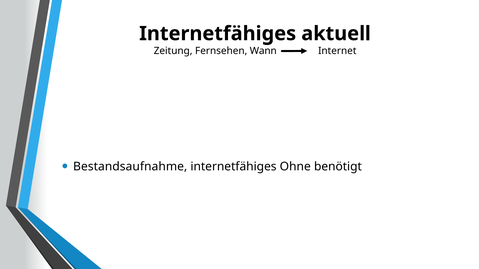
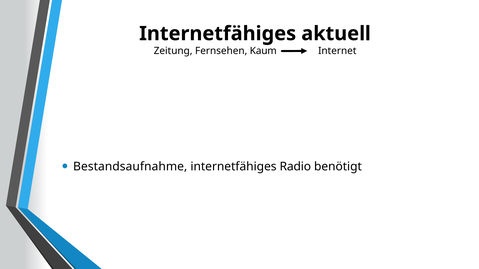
Wann: Wann -> Kaum
Ohne: Ohne -> Radio
